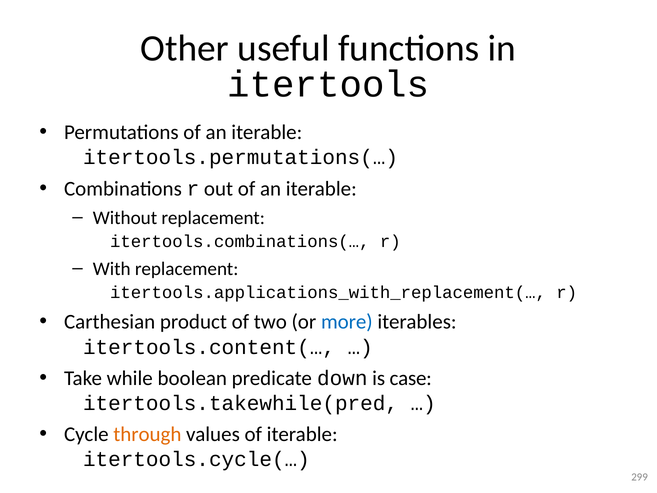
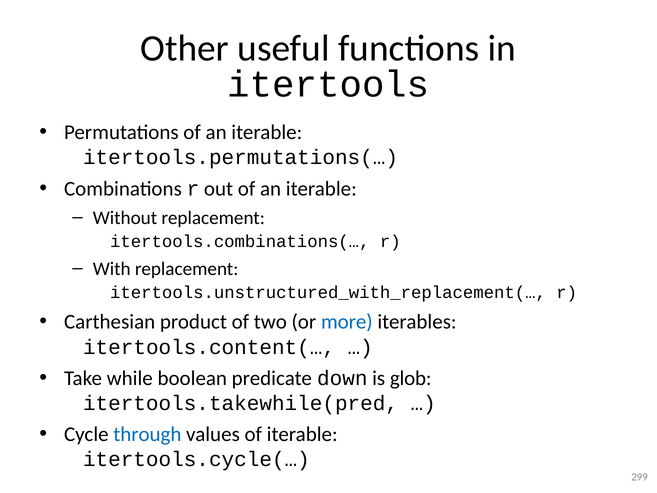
itertools.applications_with_replacement(…: itertools.applications_with_replacement(… -> itertools.unstructured_with_replacement(…
case: case -> glob
through colour: orange -> blue
